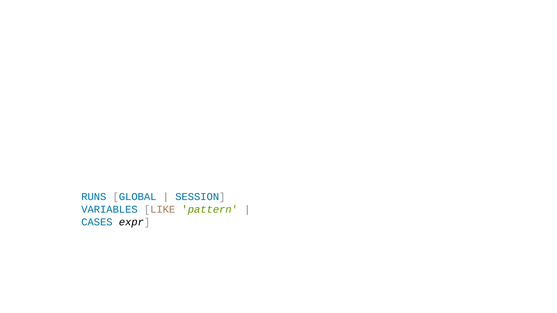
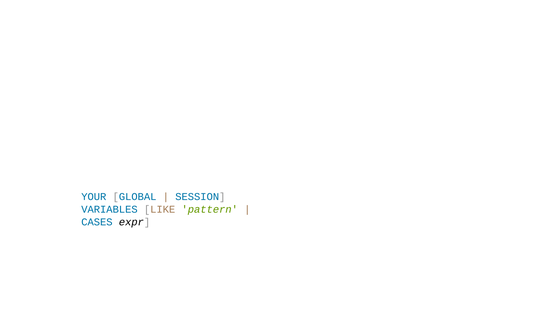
RUNS: RUNS -> YOUR
